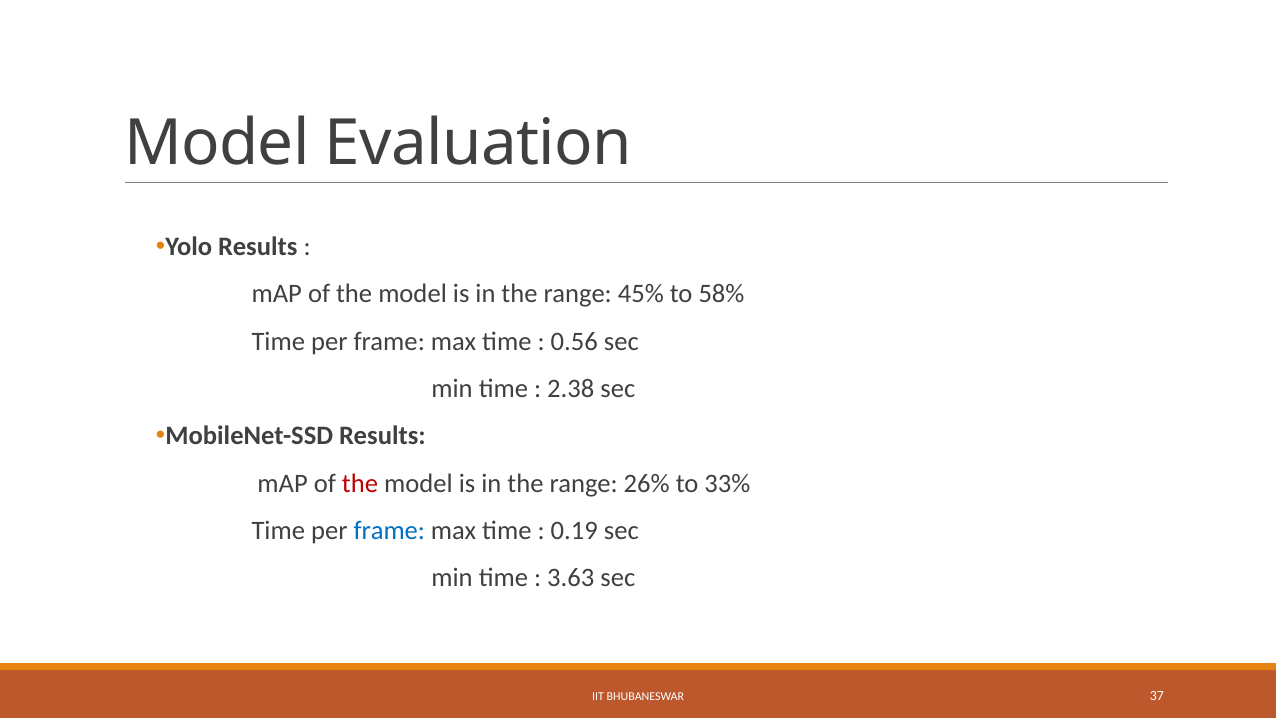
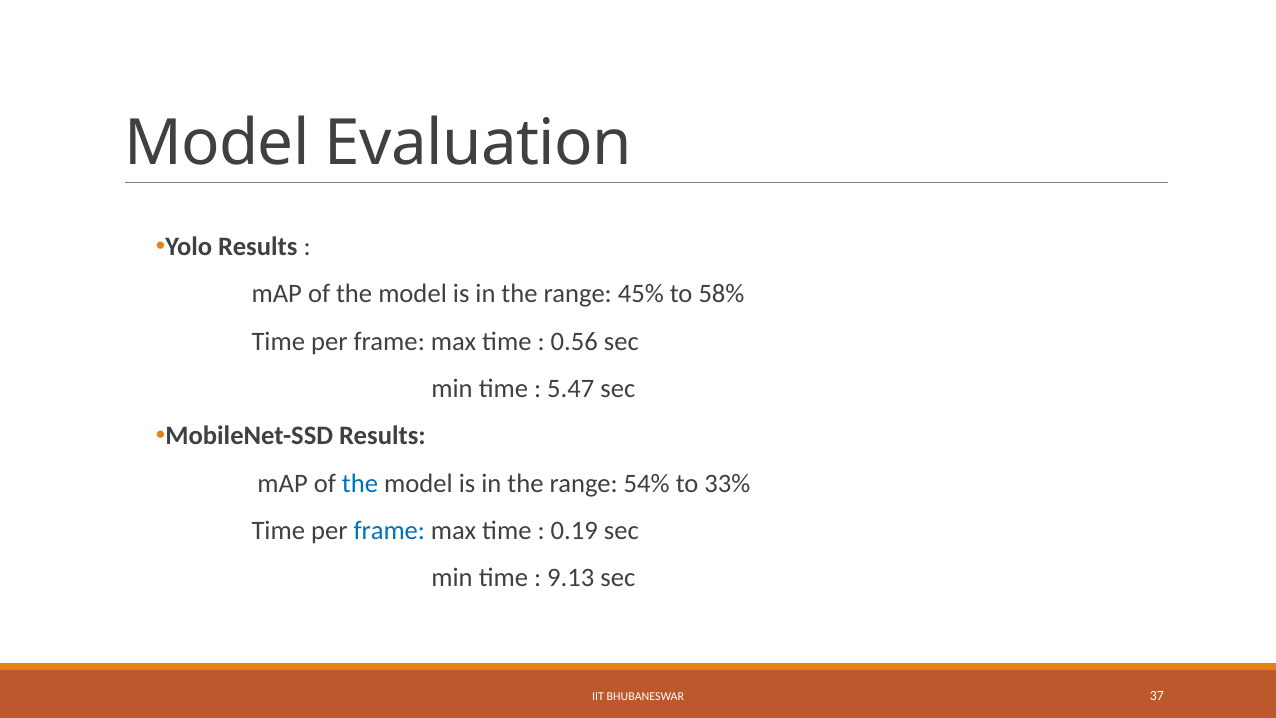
2.38: 2.38 -> 5.47
the at (360, 483) colour: red -> blue
26%: 26% -> 54%
3.63: 3.63 -> 9.13
